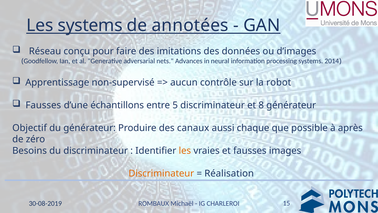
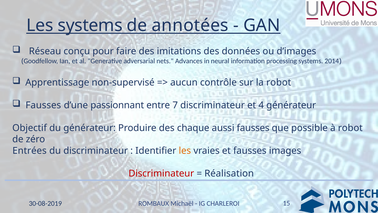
échantillons: échantillons -> passionnant
5: 5 -> 7
8: 8 -> 4
canaux: canaux -> chaque
aussi chaque: chaque -> fausses
à après: après -> robot
Besoins: Besoins -> Entrées
Discriminateur at (161, 173) colour: orange -> red
